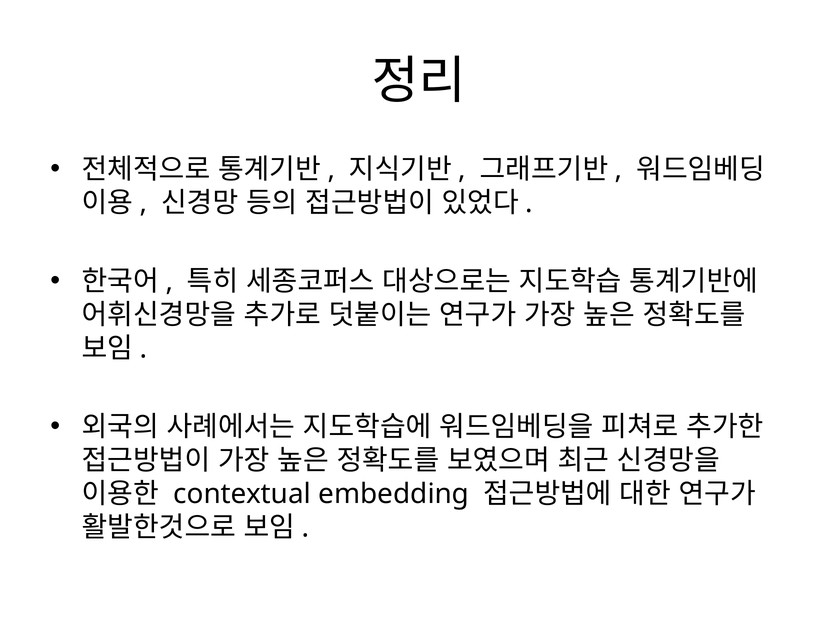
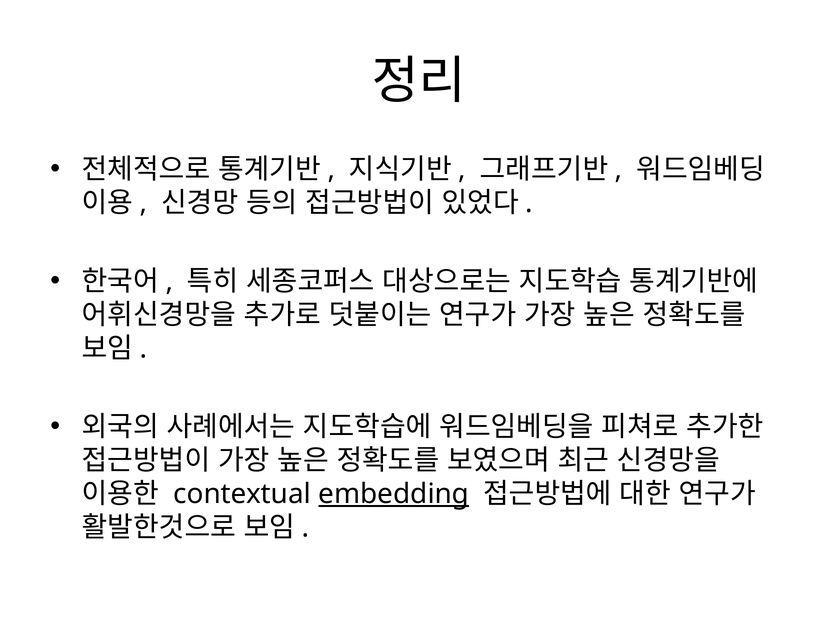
embedding underline: none -> present
